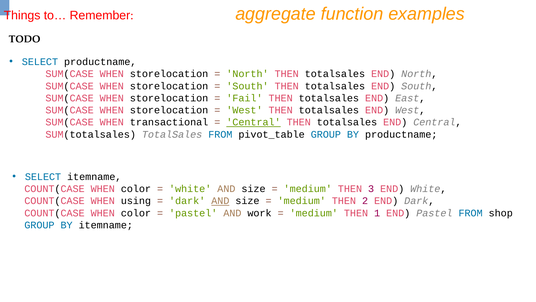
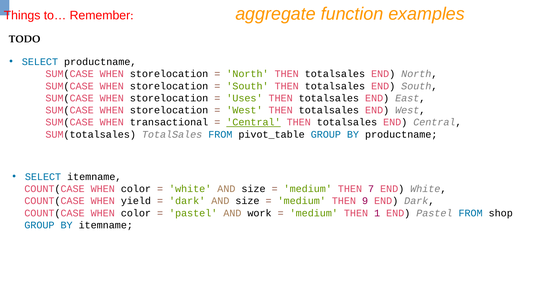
Fail: Fail -> Uses
3: 3 -> 7
using: using -> yield
AND at (220, 201) underline: present -> none
2: 2 -> 9
